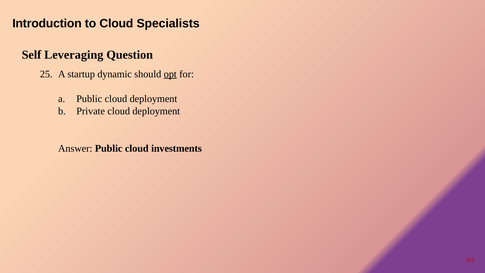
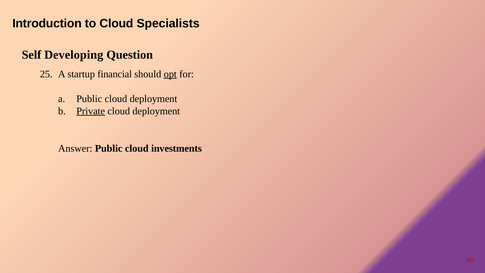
Leveraging: Leveraging -> Developing
dynamic: dynamic -> financial
Private underline: none -> present
